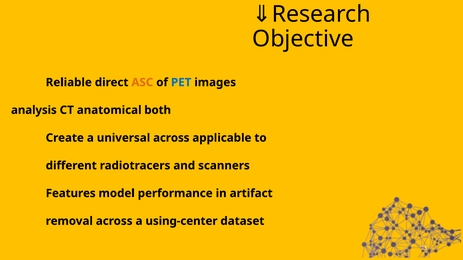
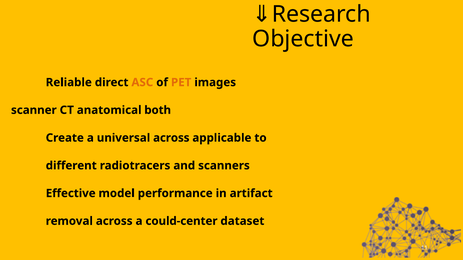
PET colour: blue -> orange
analysis: analysis -> scanner
Features: Features -> Effective
using-center: using-center -> could-center
